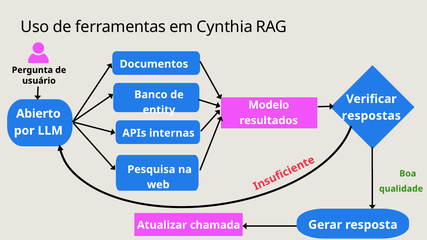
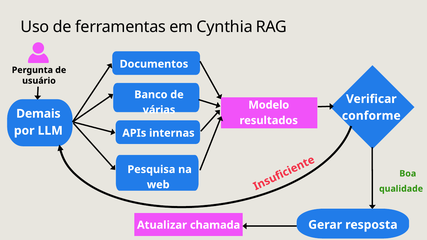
entity: entity -> várias
Abierto: Abierto -> Demais
respostas: respostas -> conforme
